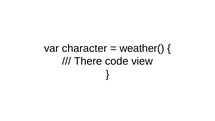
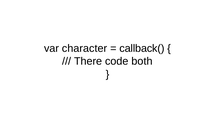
weather(: weather( -> callback(
view: view -> both
